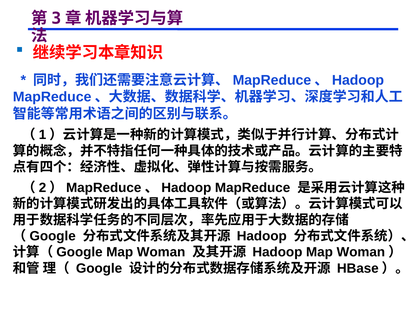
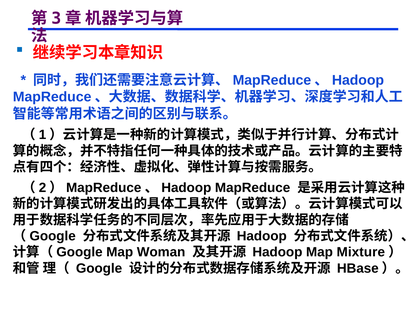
Hadoop Map Woman: Woman -> Mixture
